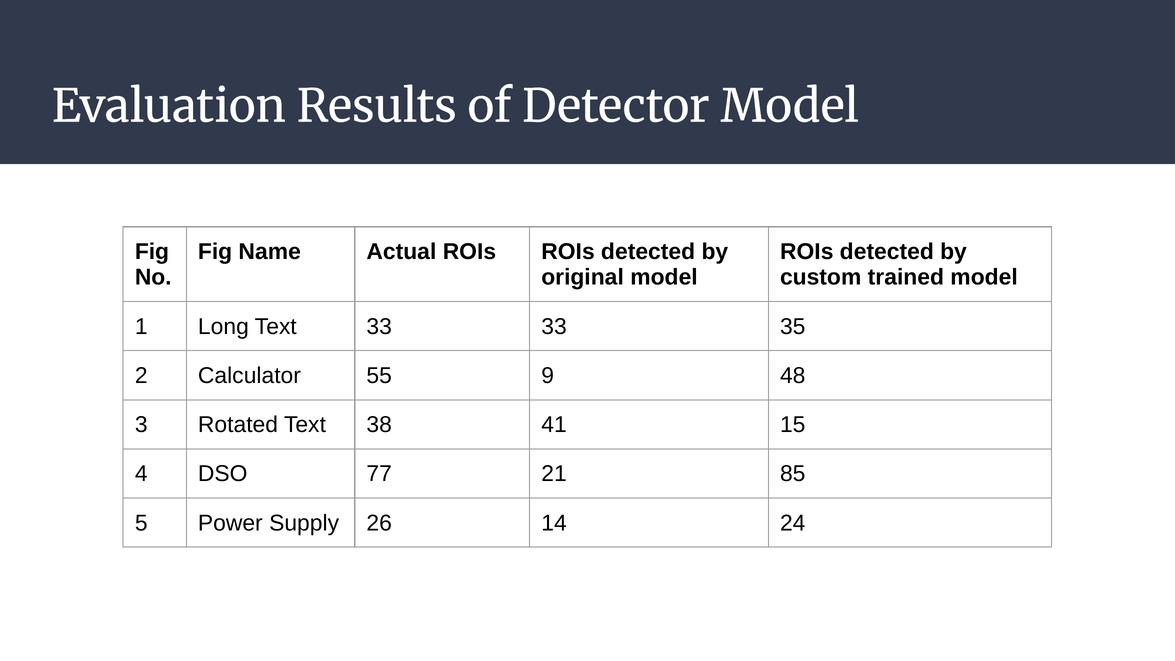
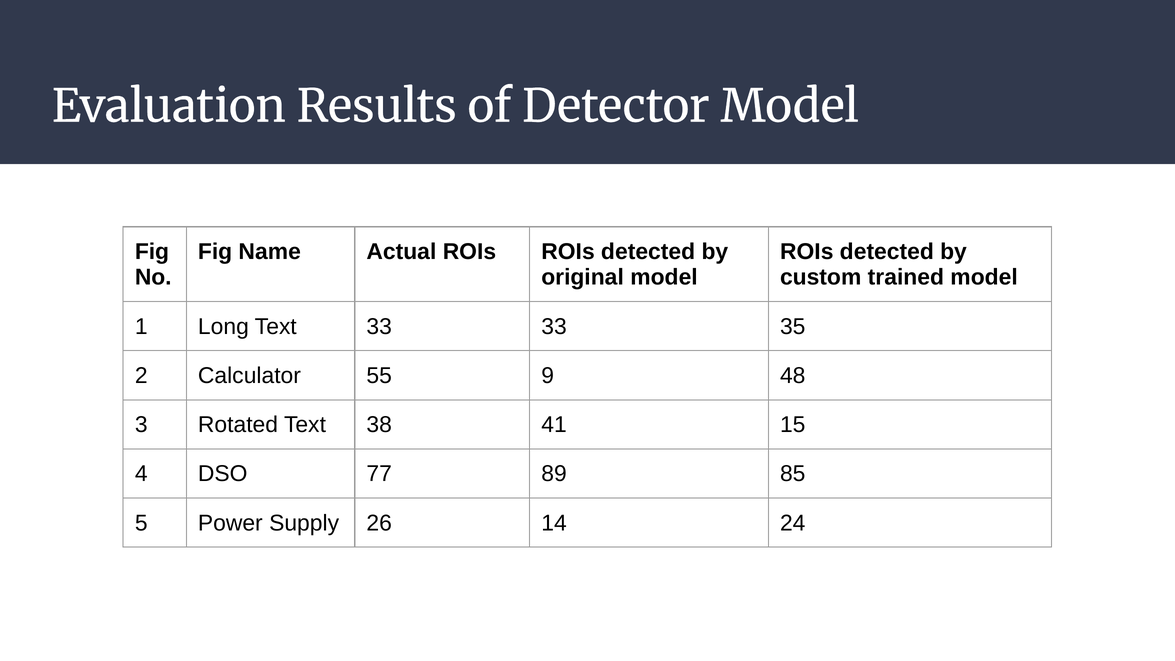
21: 21 -> 89
